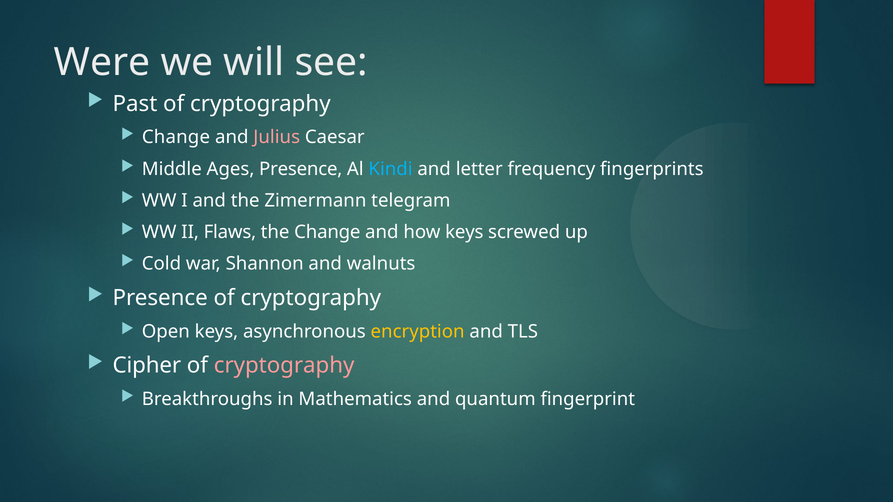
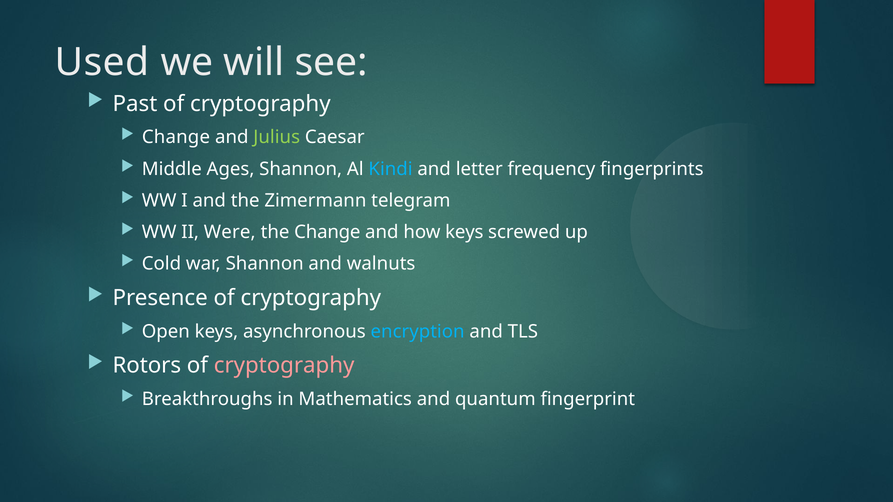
Were: Were -> Used
Julius colour: pink -> light green
Ages Presence: Presence -> Shannon
Flaws: Flaws -> Were
encryption colour: yellow -> light blue
Cipher: Cipher -> Rotors
